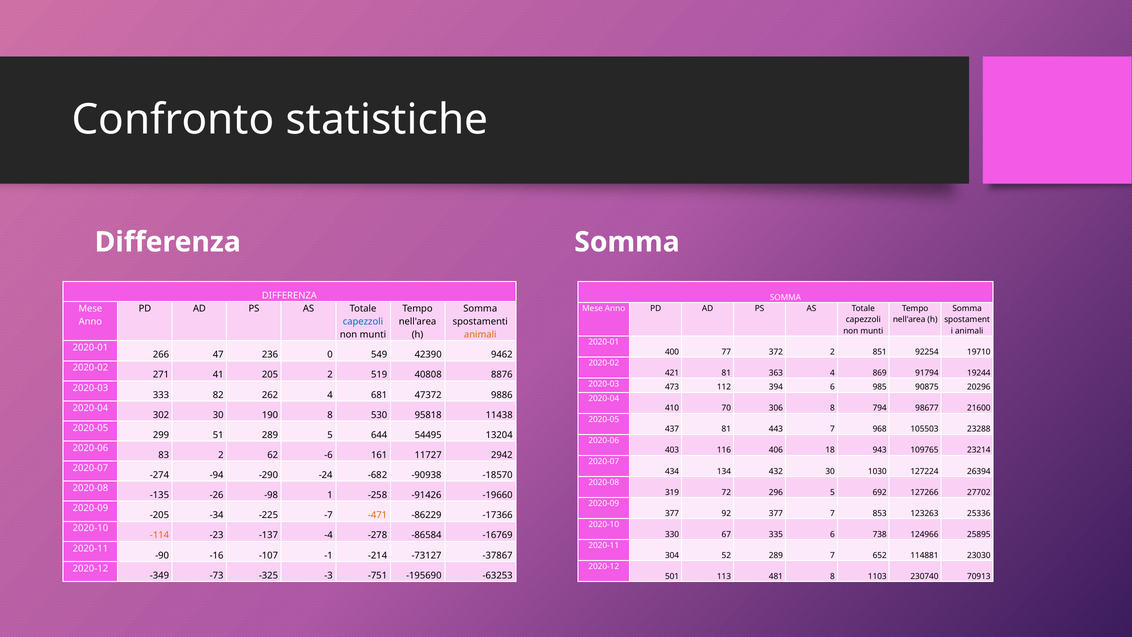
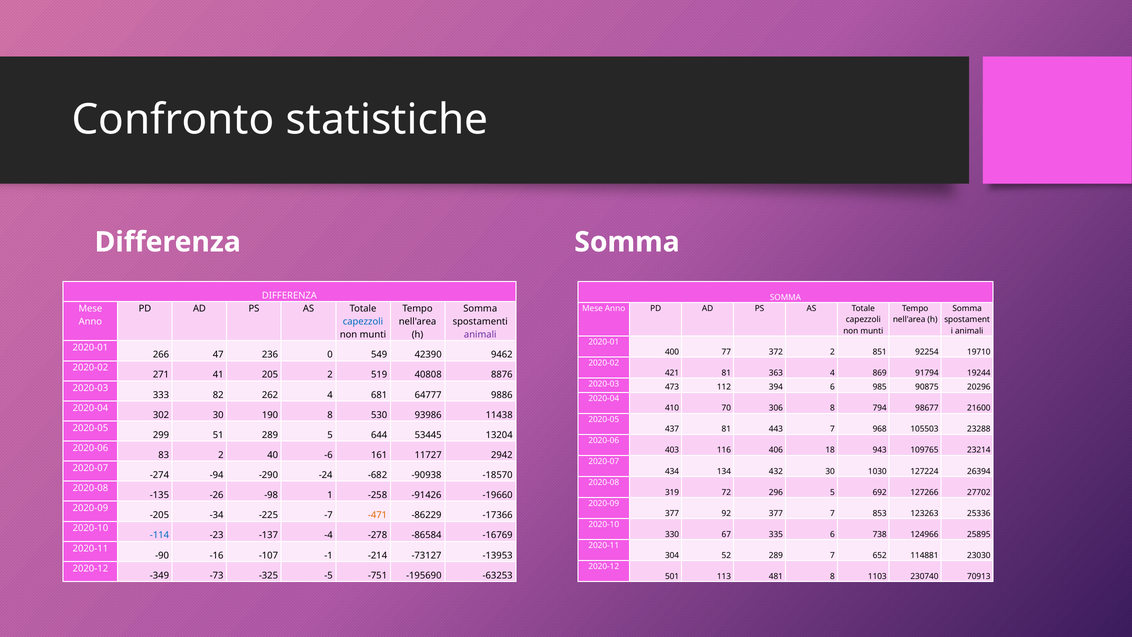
animali at (480, 335) colour: orange -> purple
47372: 47372 -> 64777
95818: 95818 -> 93986
54495: 54495 -> 53445
62: 62 -> 40
-114 colour: orange -> blue
-37867: -37867 -> -13953
-3: -3 -> -5
